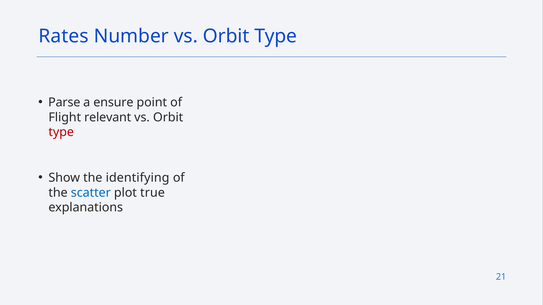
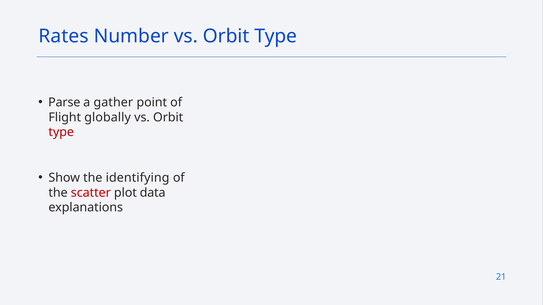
ensure: ensure -> gather
relevant: relevant -> globally
scatter colour: blue -> red
true: true -> data
